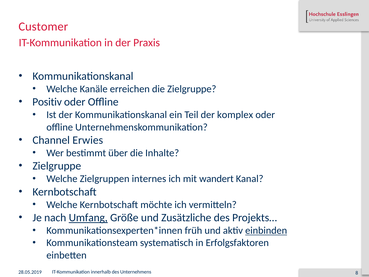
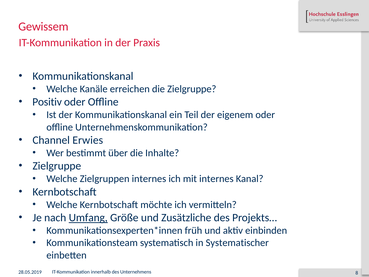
Customer: Customer -> Gewissem
komplex: komplex -> eigenem
mit wandert: wandert -> internes
einbinden underline: present -> none
Erfolgsfaktoren: Erfolgsfaktoren -> Systematischer
